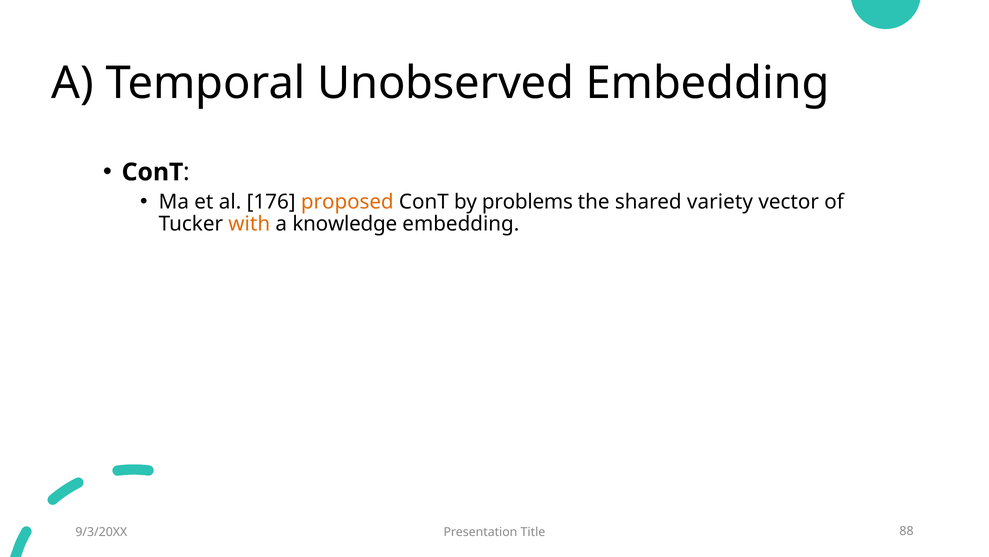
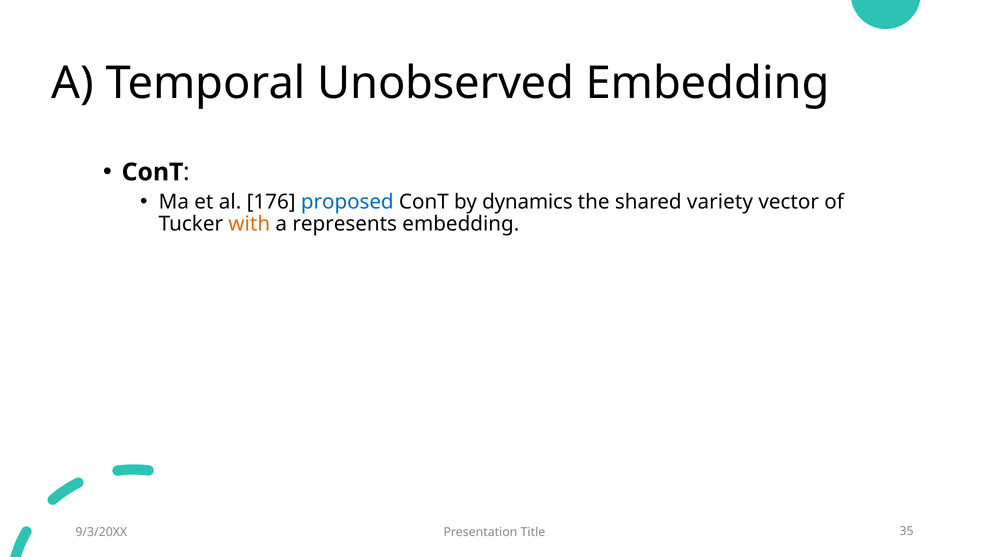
proposed colour: orange -> blue
problems: problems -> dynamics
knowledge: knowledge -> represents
88: 88 -> 35
